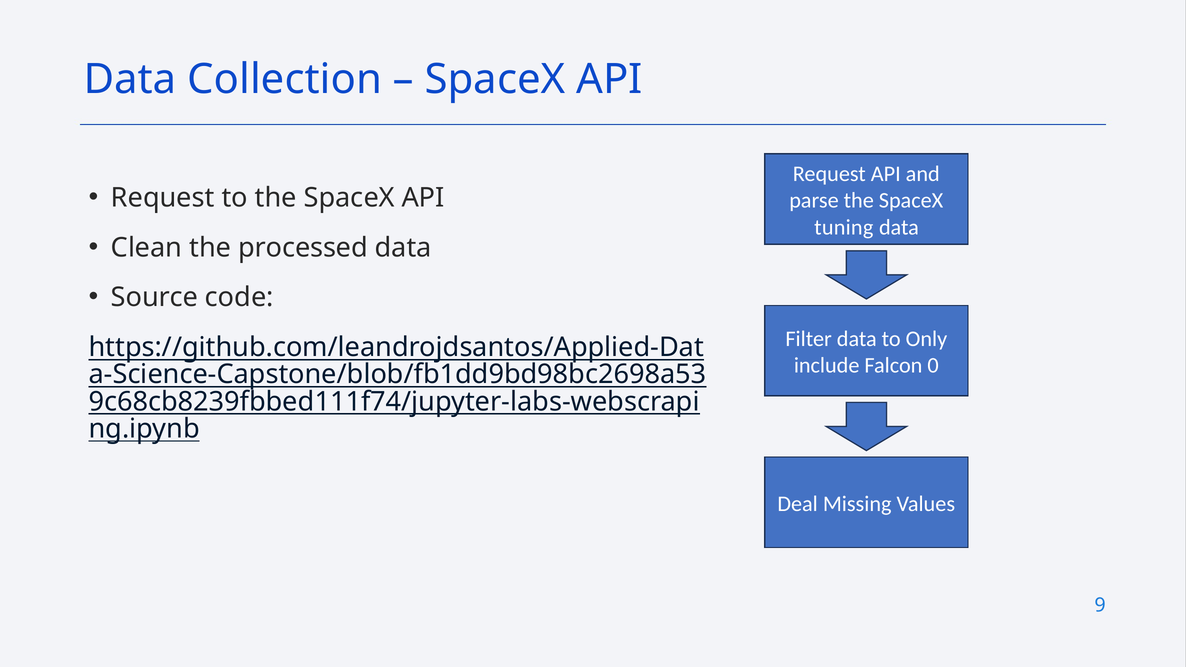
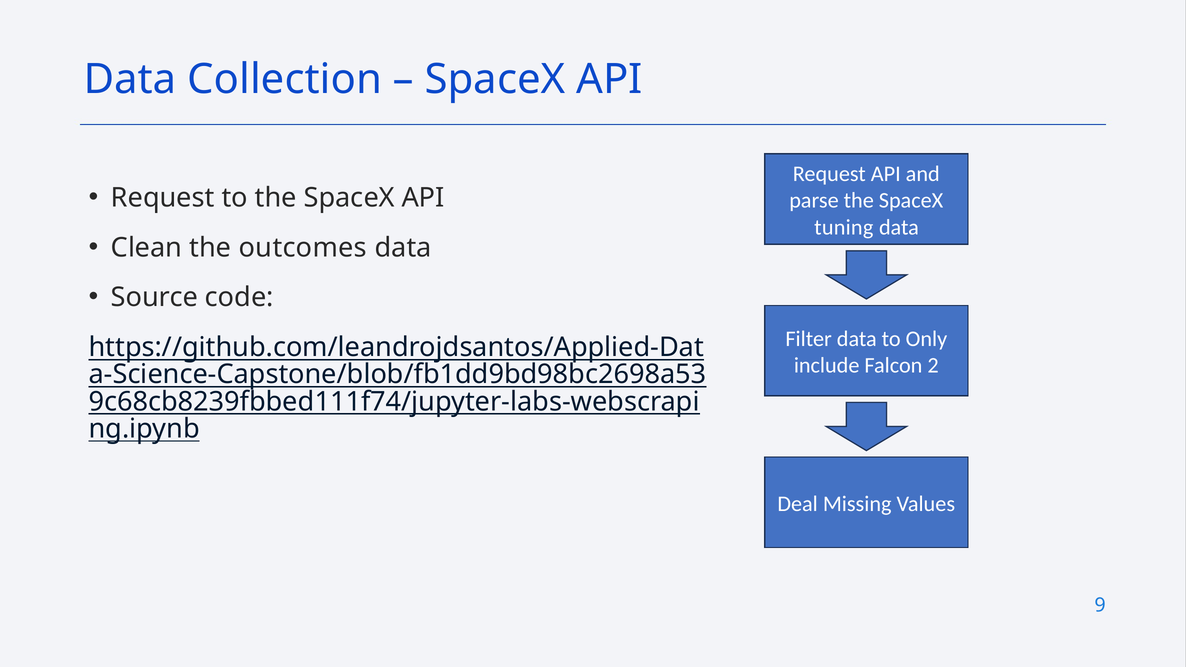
processed: processed -> outcomes
0: 0 -> 2
